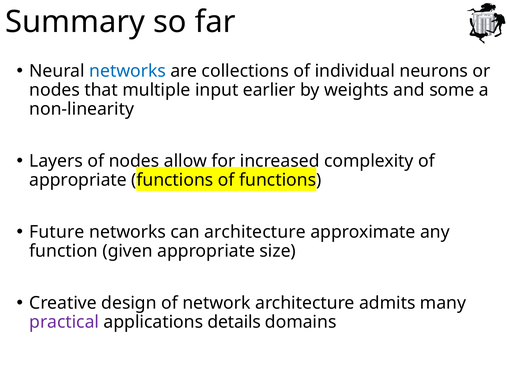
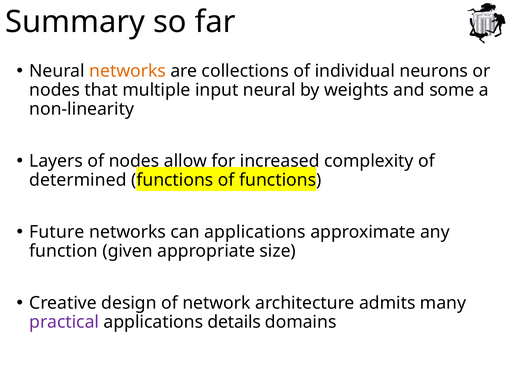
networks at (128, 71) colour: blue -> orange
input earlier: earlier -> neural
appropriate at (78, 180): appropriate -> determined
can architecture: architecture -> applications
